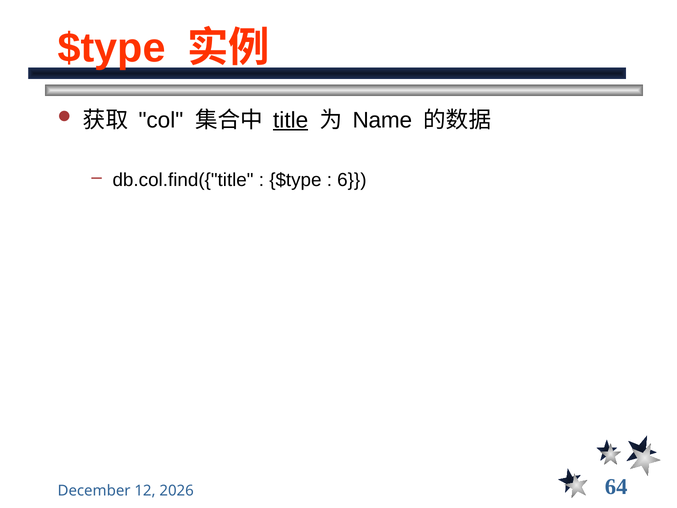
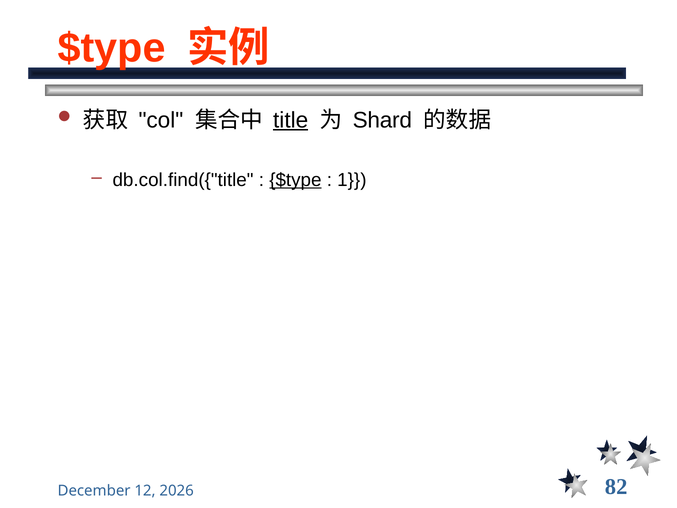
Name: Name -> Shard
$type at (295, 180) underline: none -> present
6: 6 -> 1
64: 64 -> 82
